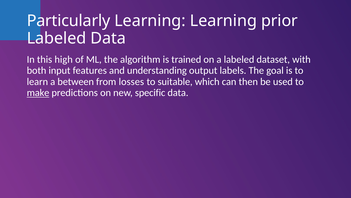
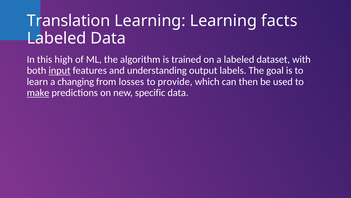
Particularly: Particularly -> Translation
prior: prior -> facts
input underline: none -> present
between: between -> changing
suitable: suitable -> provide
